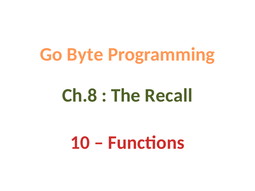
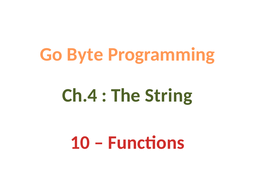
Ch.8: Ch.8 -> Ch.4
Recall: Recall -> String
